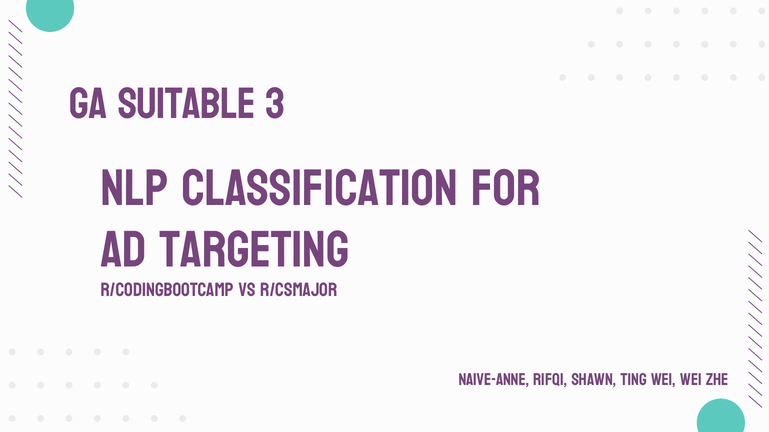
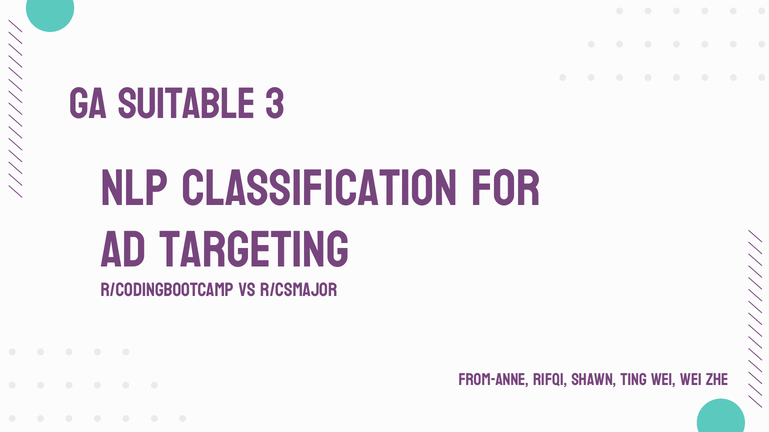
Naive-anne: Naive-anne -> From-anne
